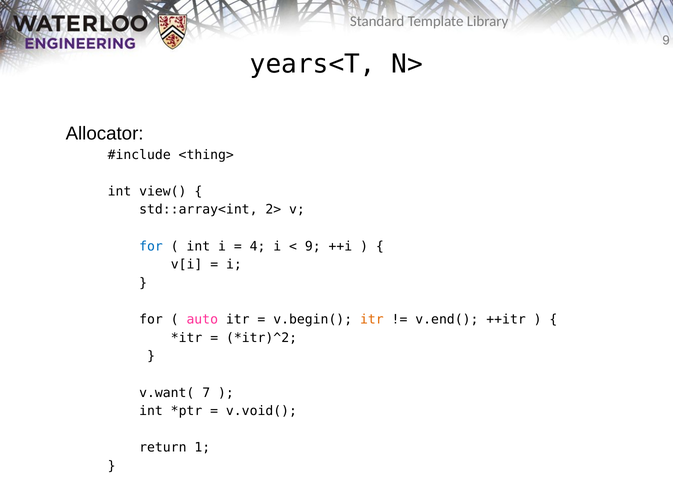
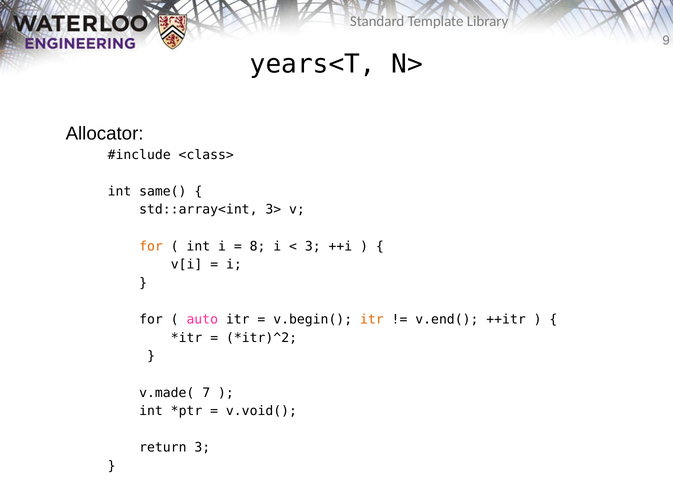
<thing>: <thing> -> <class>
view(: view( -> same(
2>: 2> -> 3>
for at (151, 247) colour: blue -> orange
4: 4 -> 8
9 at (313, 247): 9 -> 3
v.want(: v.want( -> v.made(
return 1: 1 -> 3
